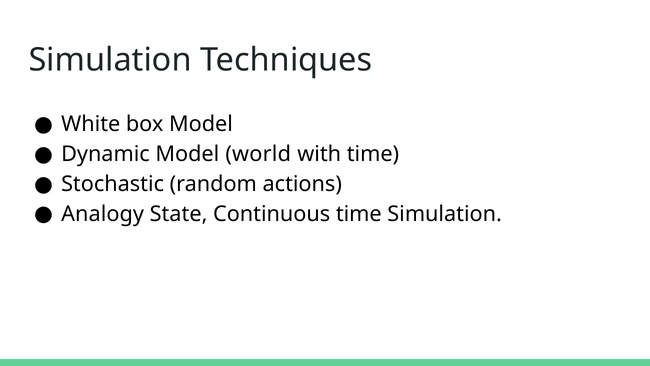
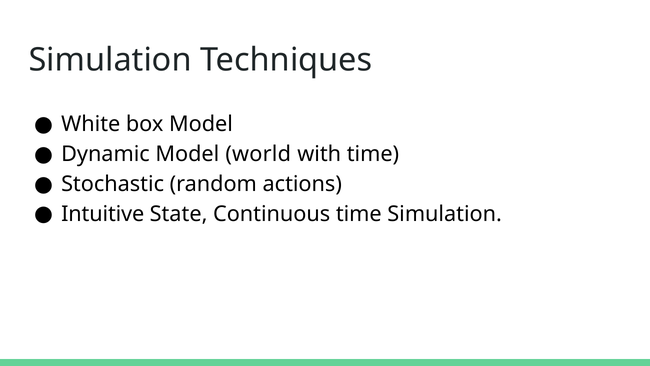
Analogy: Analogy -> Intuitive
